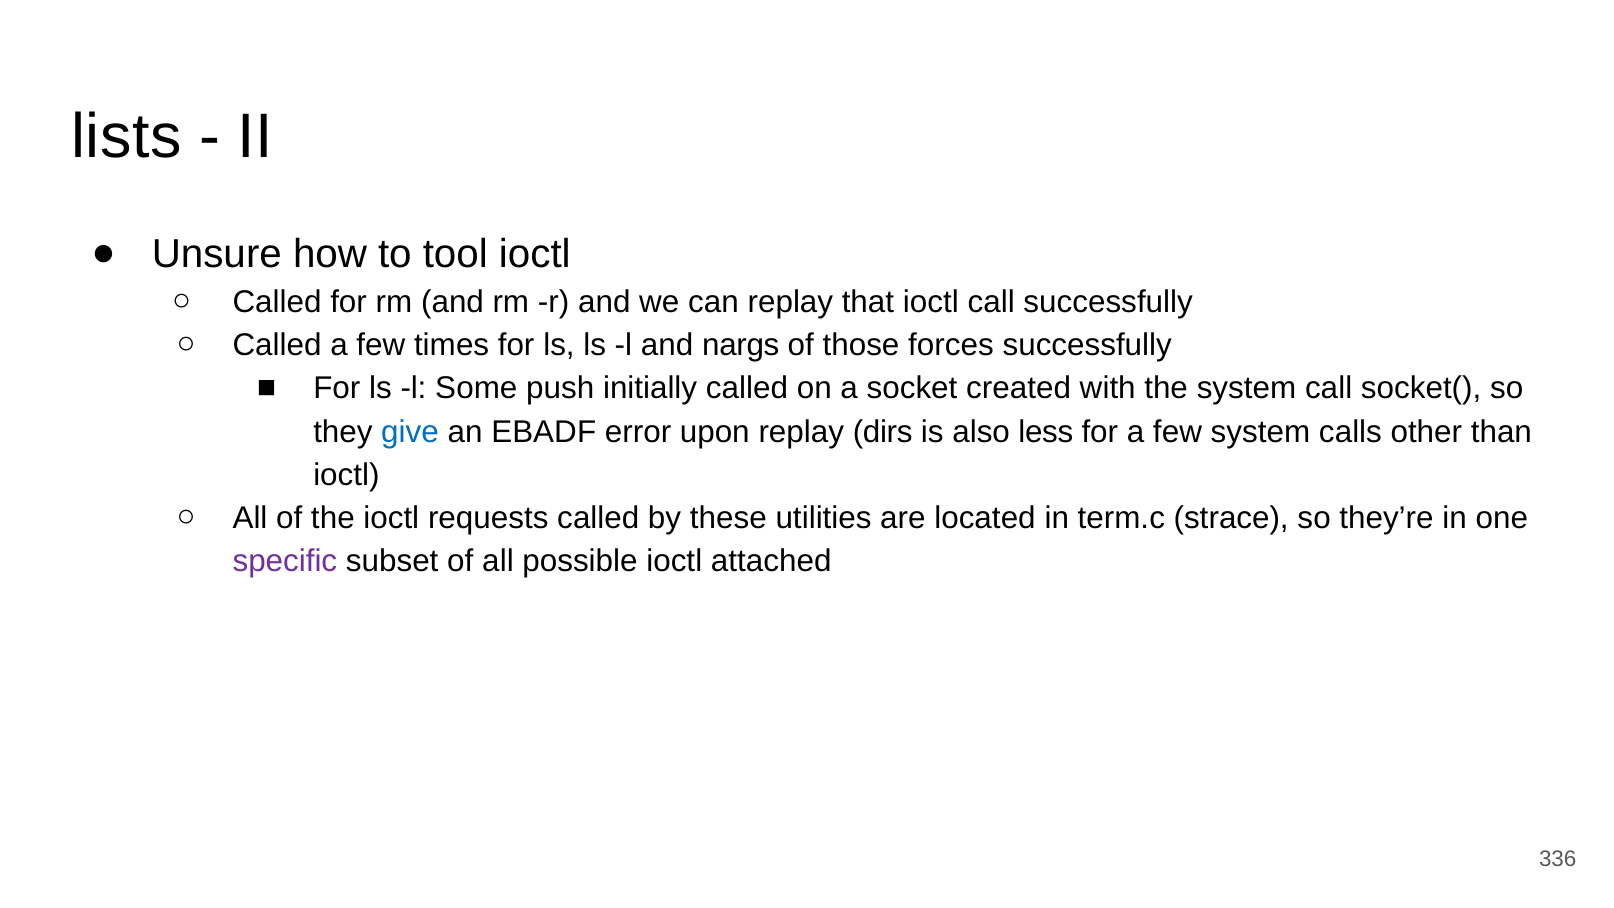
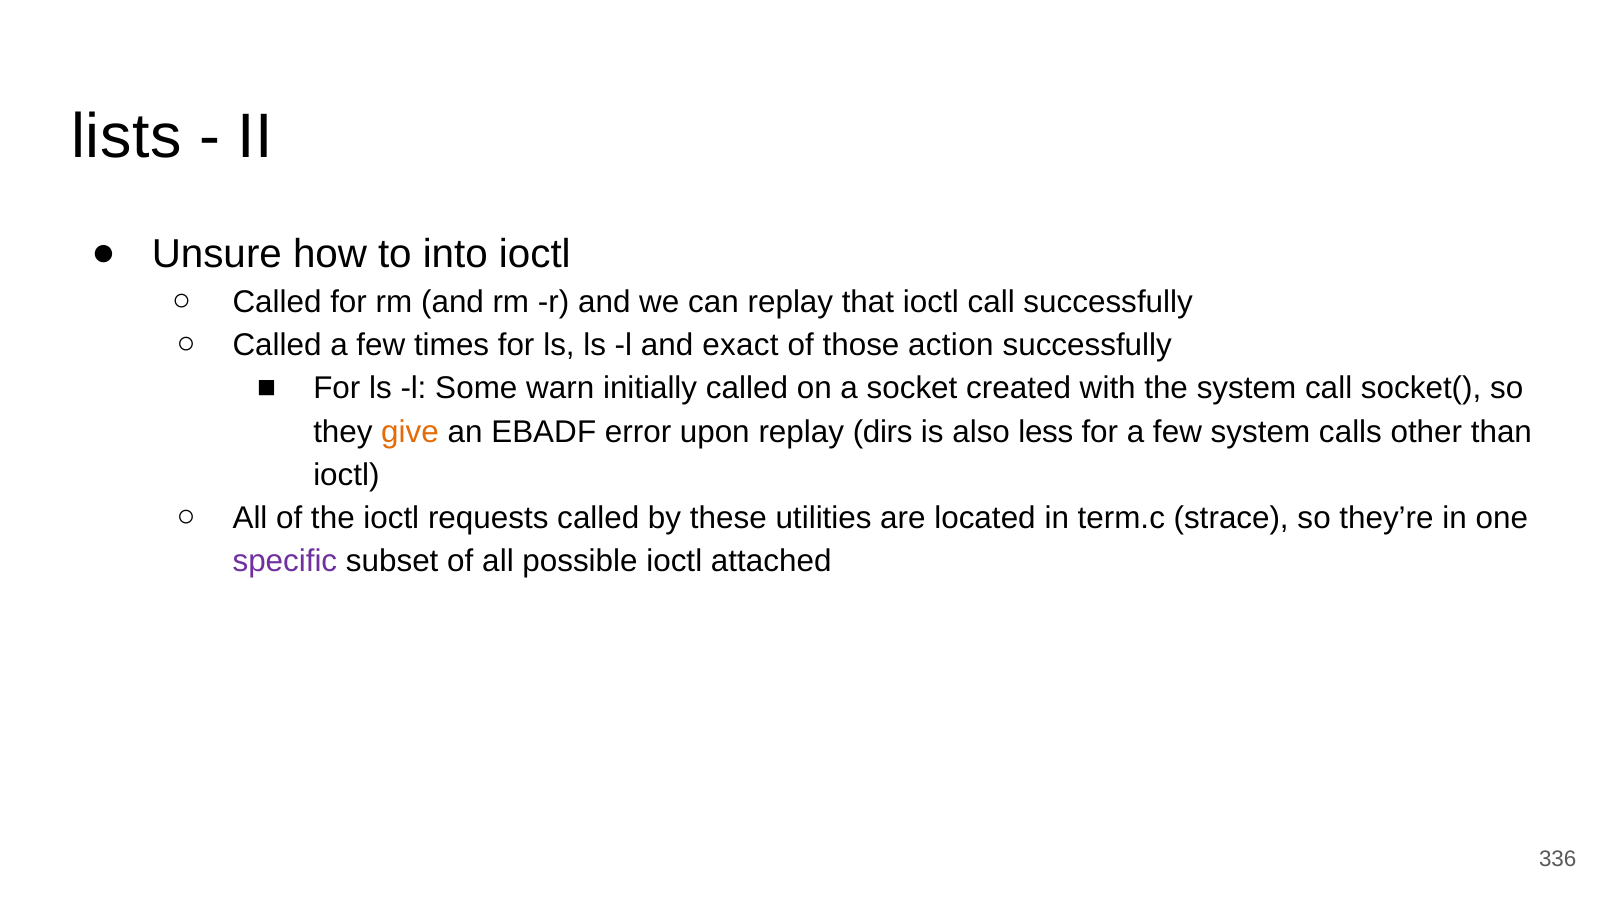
tool: tool -> into
nargs: nargs -> exact
forces: forces -> action
push: push -> warn
give colour: blue -> orange
